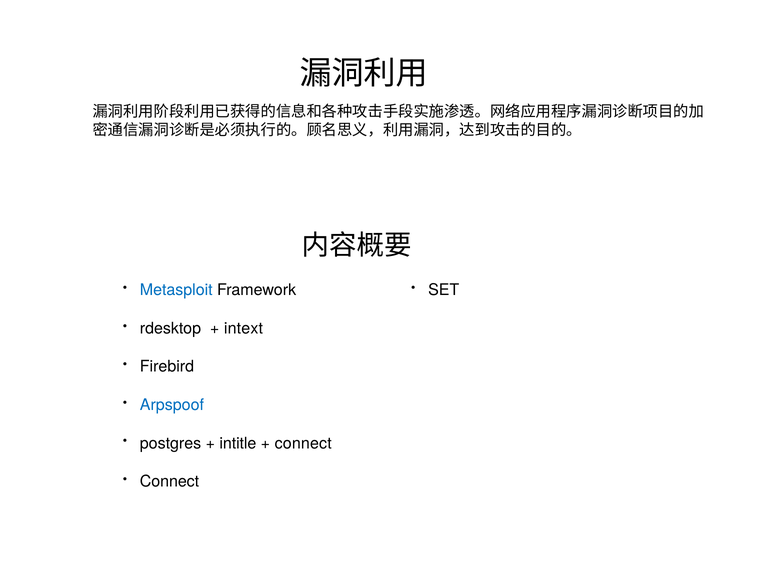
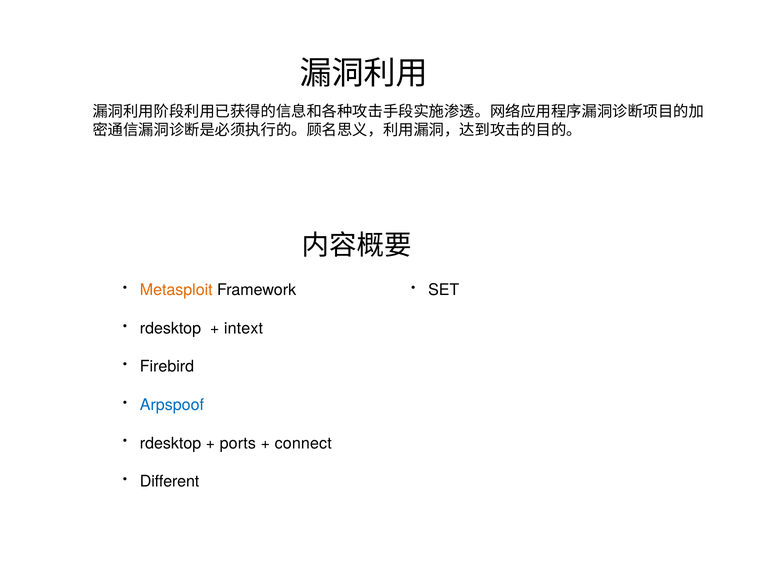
Metasploit colour: blue -> orange
postgres at (171, 443): postgres -> rdesktop
intitle: intitle -> ports
Connect at (169, 481): Connect -> Different
